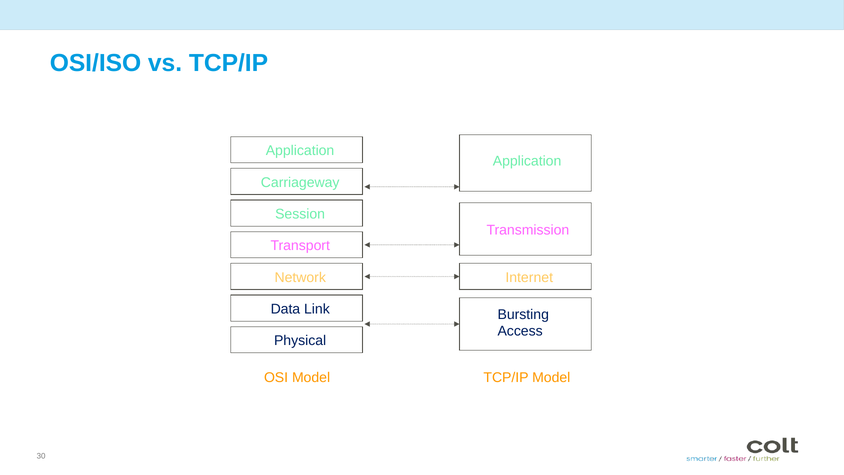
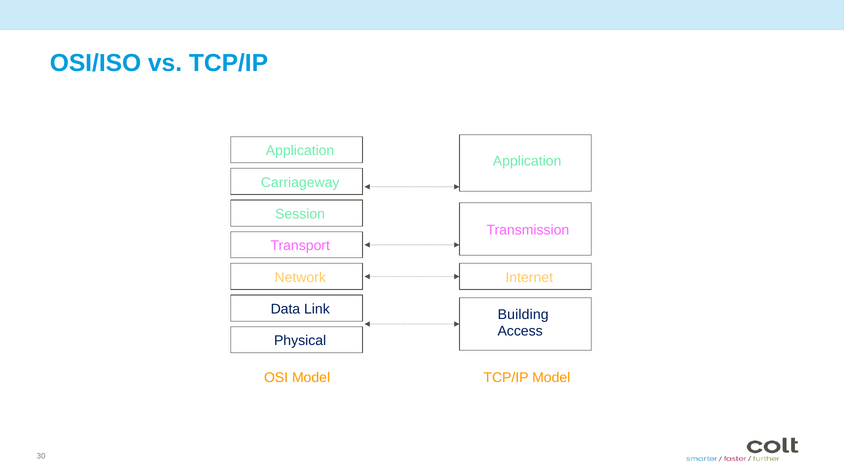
Bursting: Bursting -> Building
